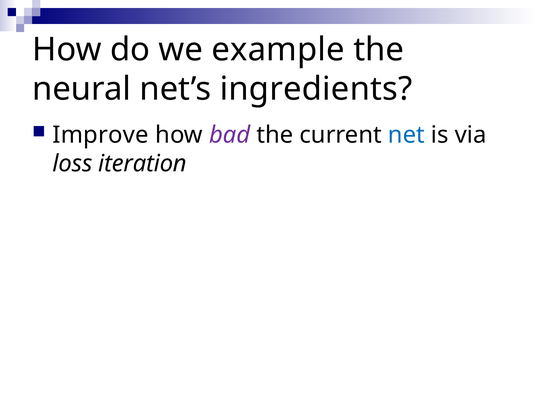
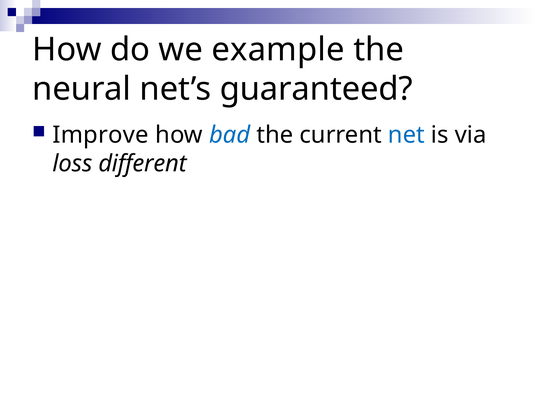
ingredients: ingredients -> guaranteed
bad colour: purple -> blue
iteration: iteration -> different
